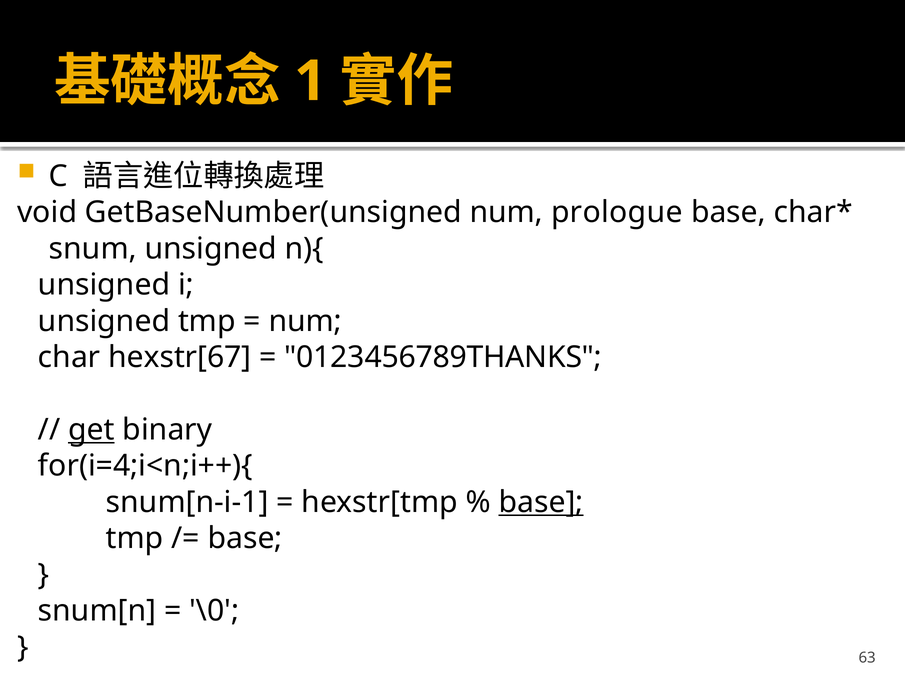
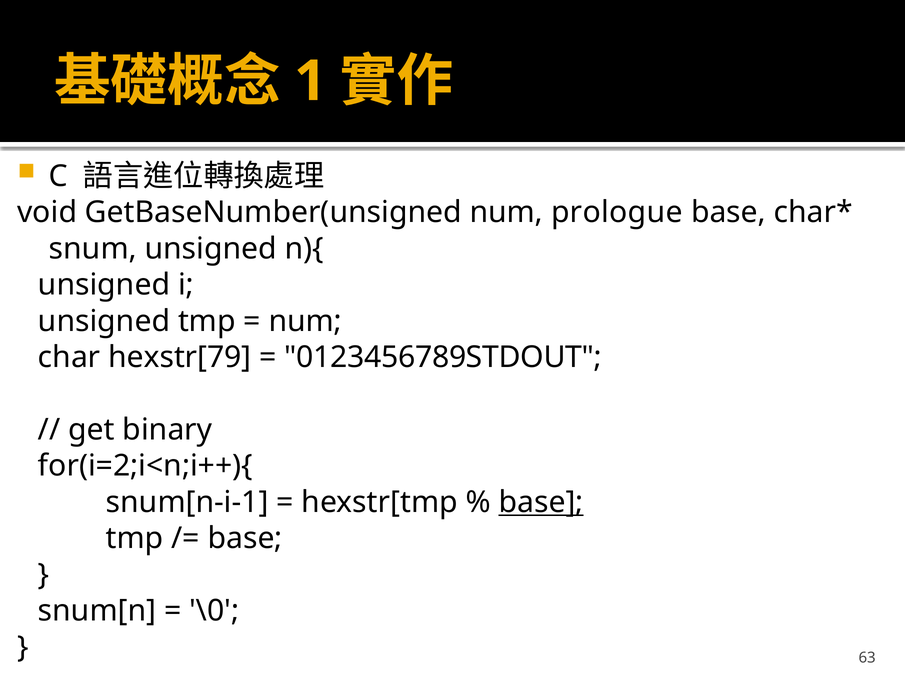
hexstr[67: hexstr[67 -> hexstr[79
0123456789THANKS: 0123456789THANKS -> 0123456789STDOUT
get underline: present -> none
for(i=4;i<n;i++){: for(i=4;i<n;i++){ -> for(i=2;i<n;i++){
